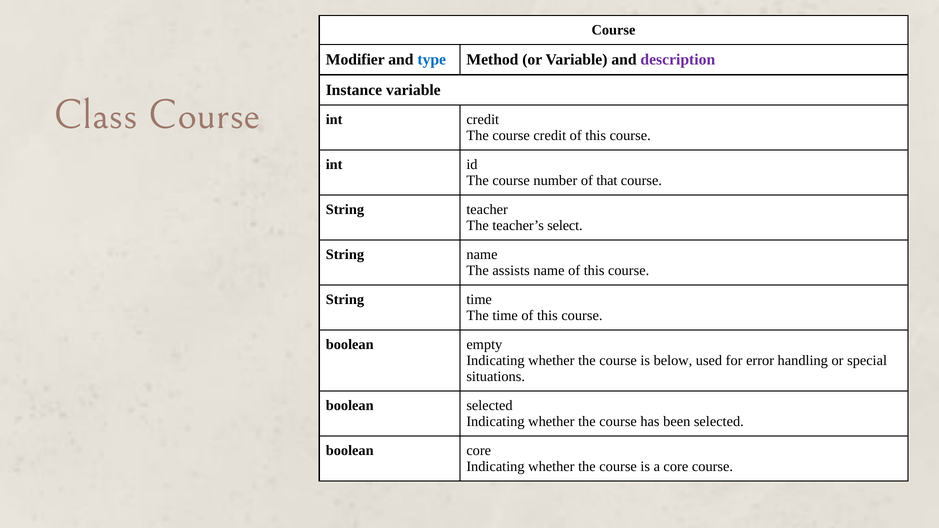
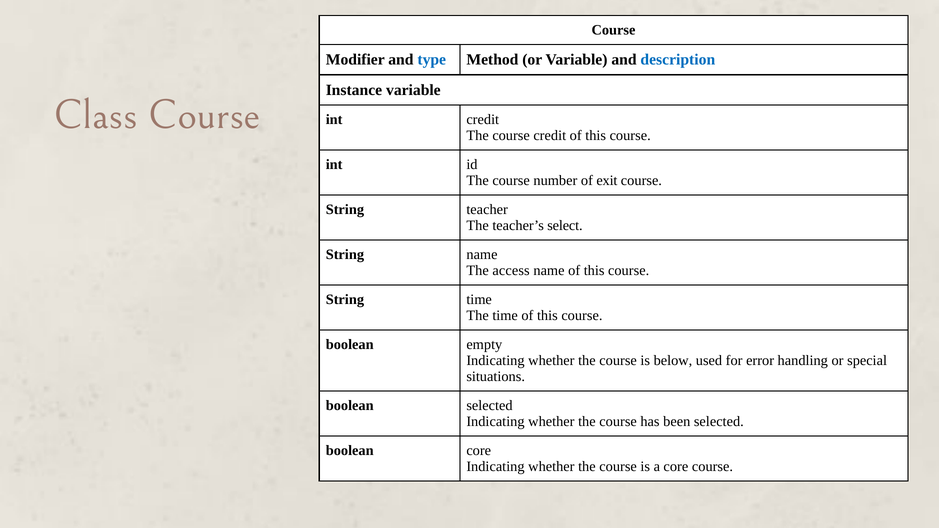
description colour: purple -> blue
that: that -> exit
assists: assists -> access
